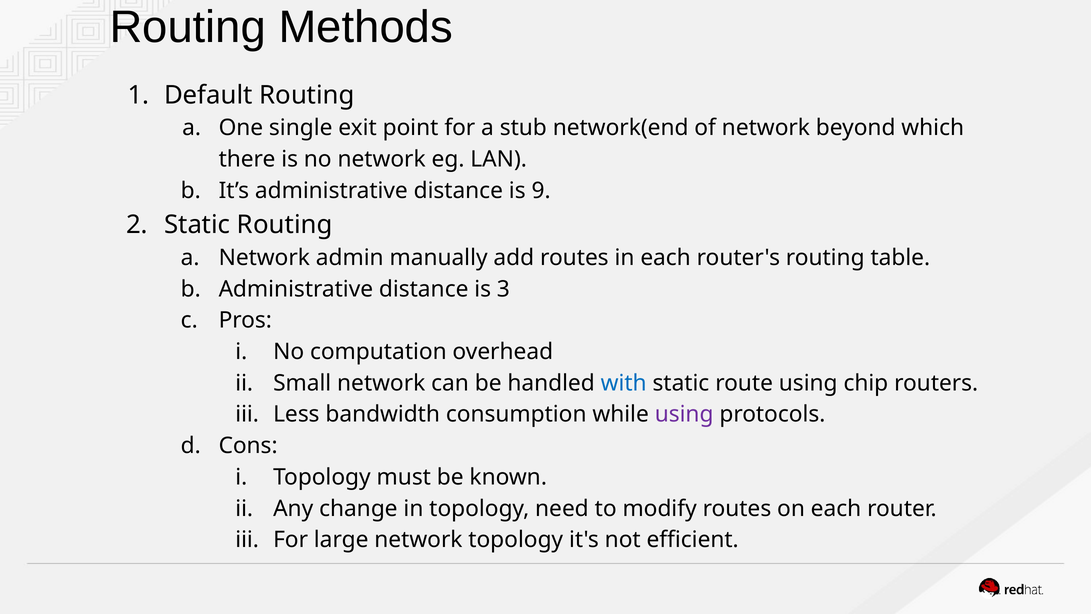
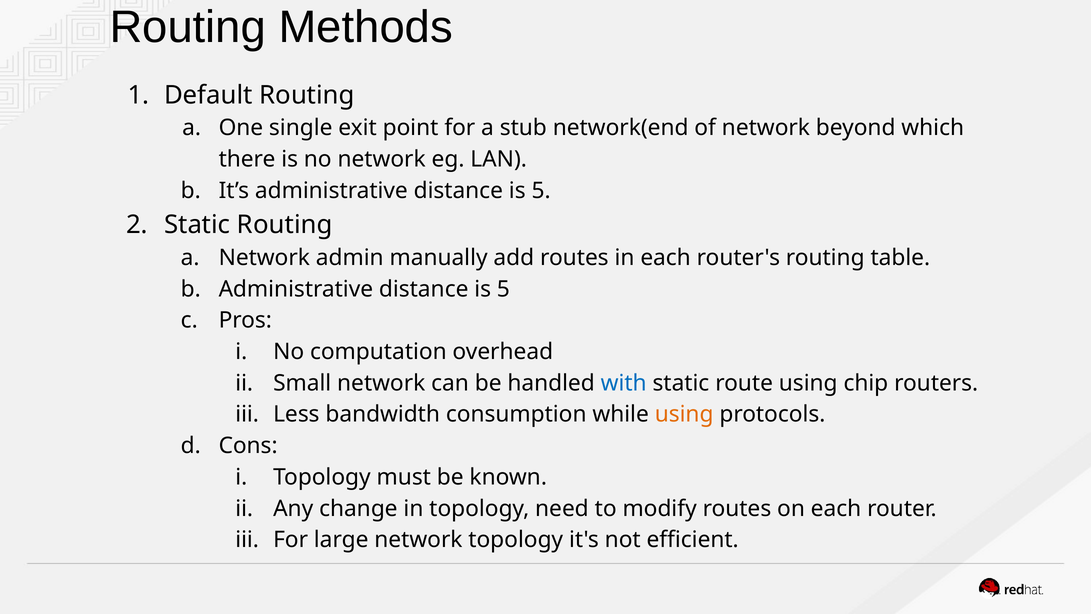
9 at (541, 191): 9 -> 5
3 at (503, 289): 3 -> 5
using at (684, 414) colour: purple -> orange
